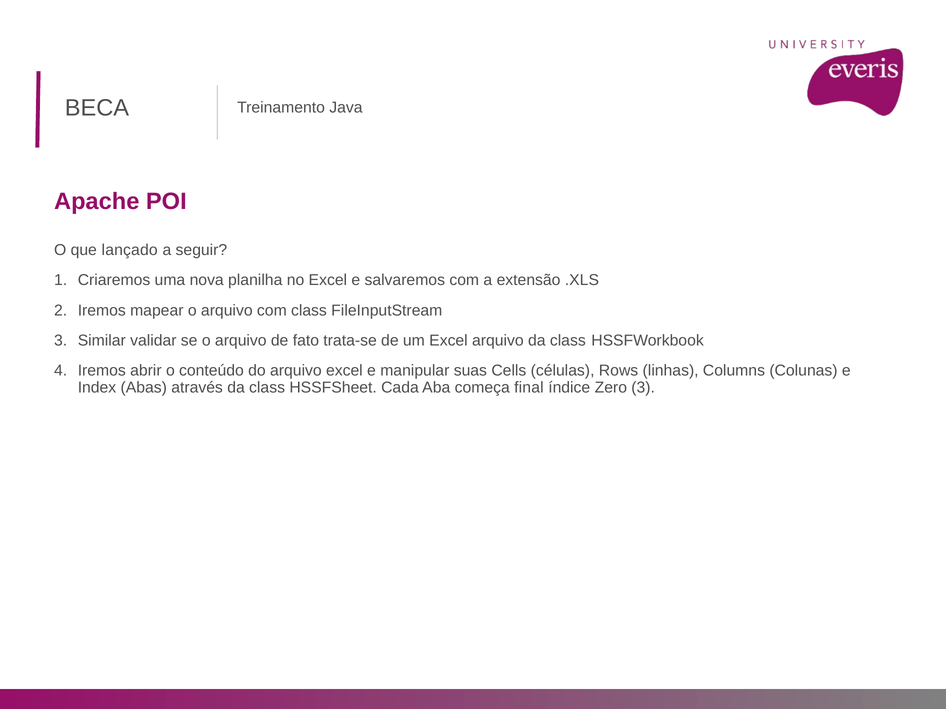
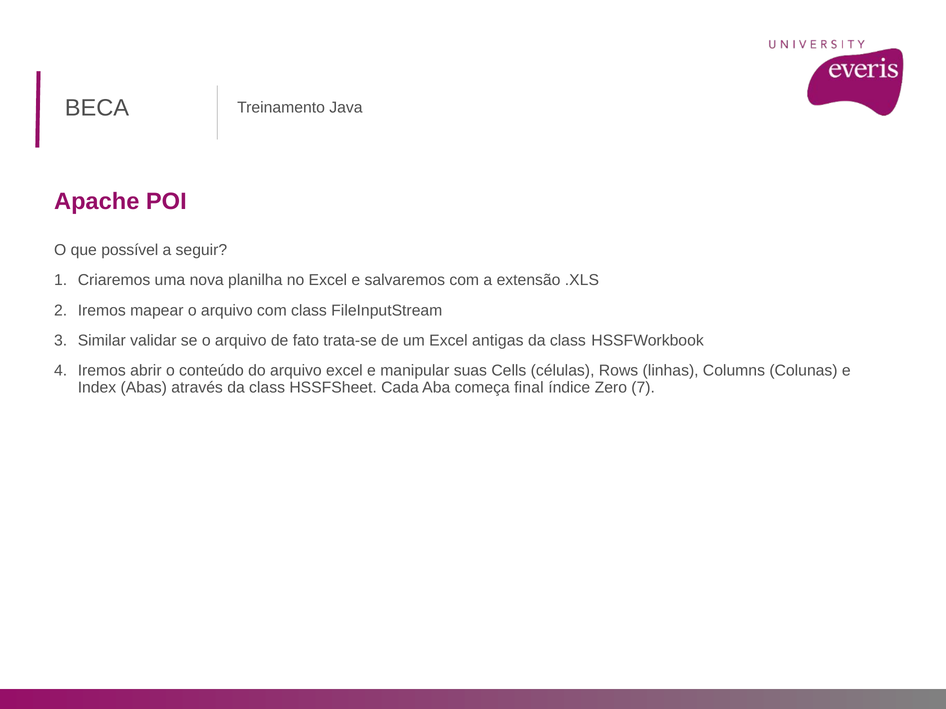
lançado: lançado -> possível
Excel arquivo: arquivo -> antigas
Zero 3: 3 -> 7
